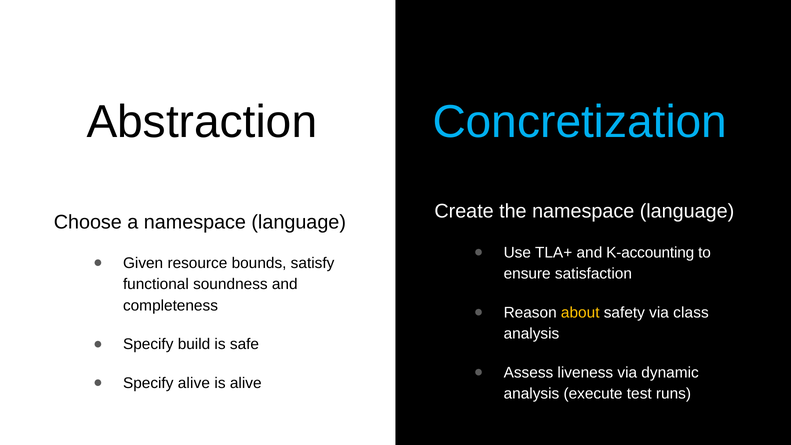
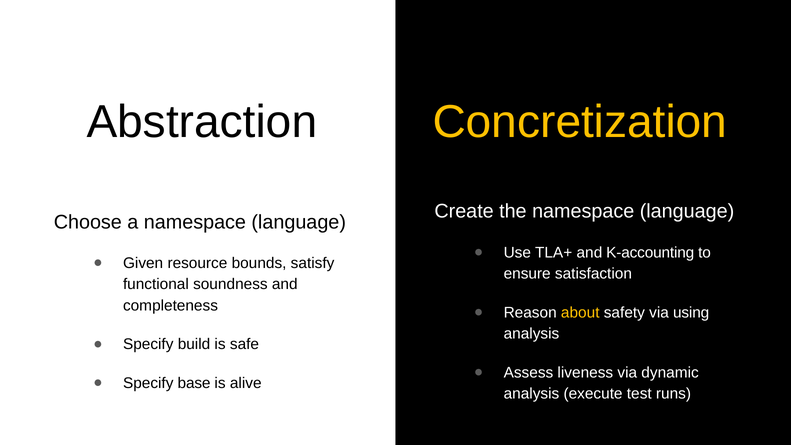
Concretization colour: light blue -> yellow
class: class -> using
Specify alive: alive -> base
